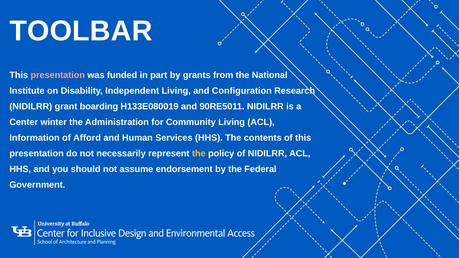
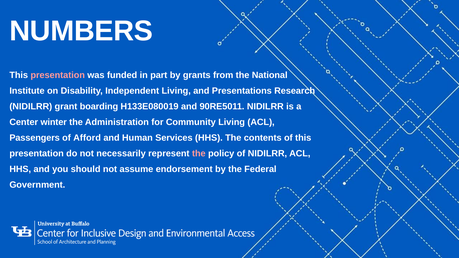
TOOLBAR: TOOLBAR -> NUMBERS
Configuration: Configuration -> Presentations
Information: Information -> Passengers
the at (199, 154) colour: yellow -> pink
